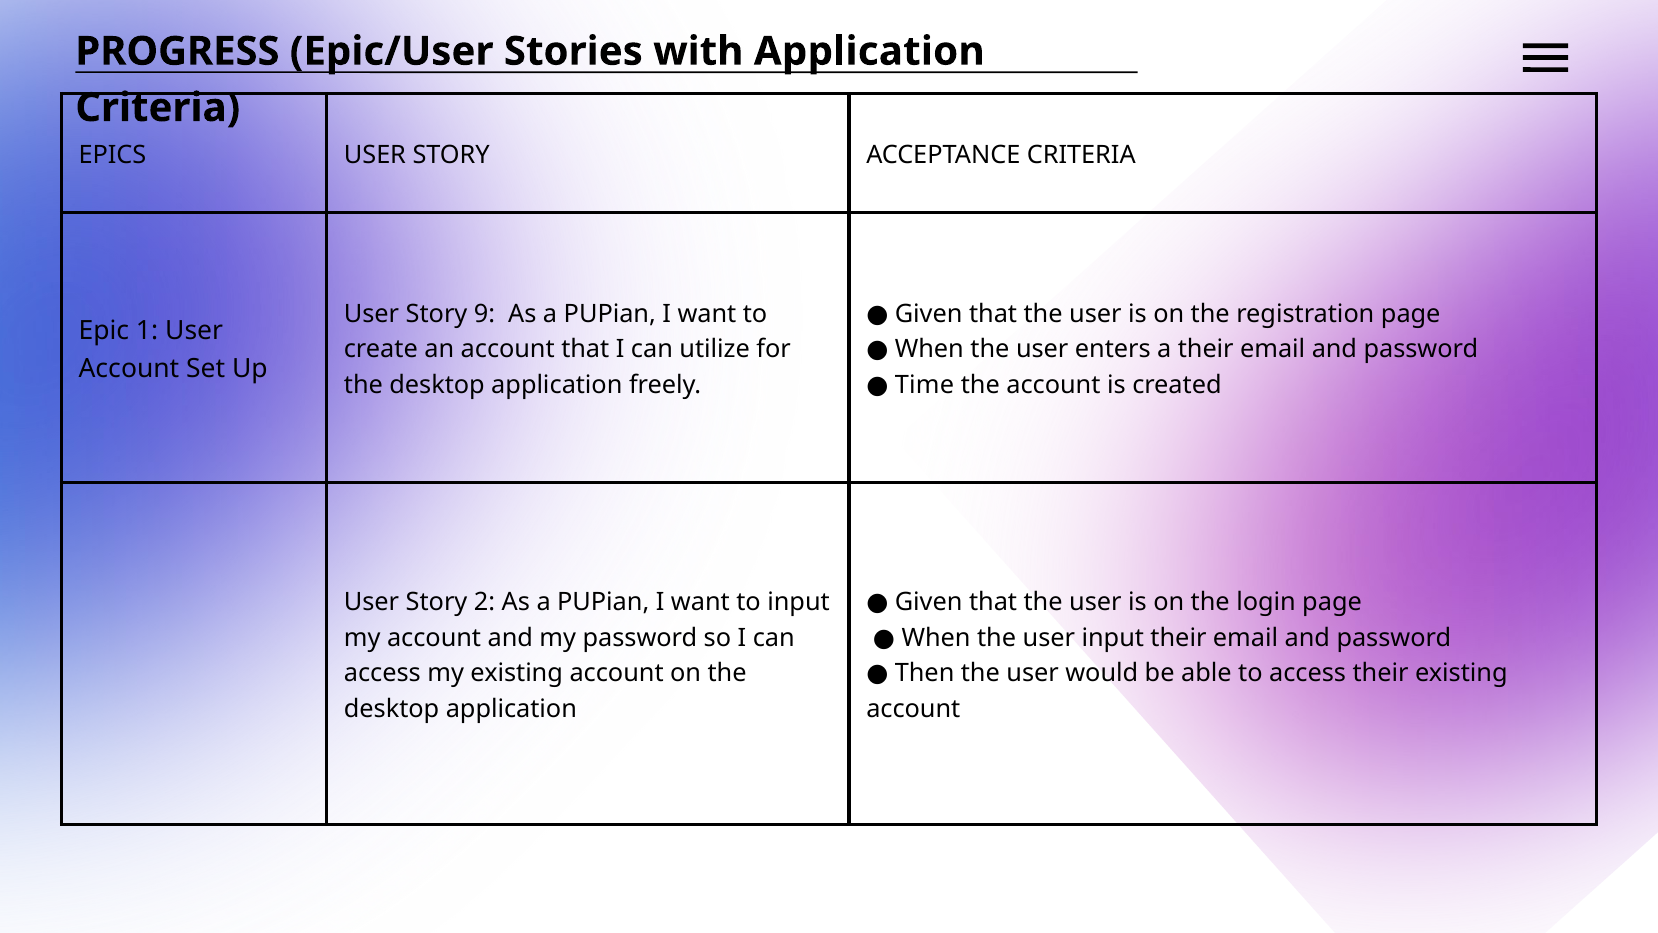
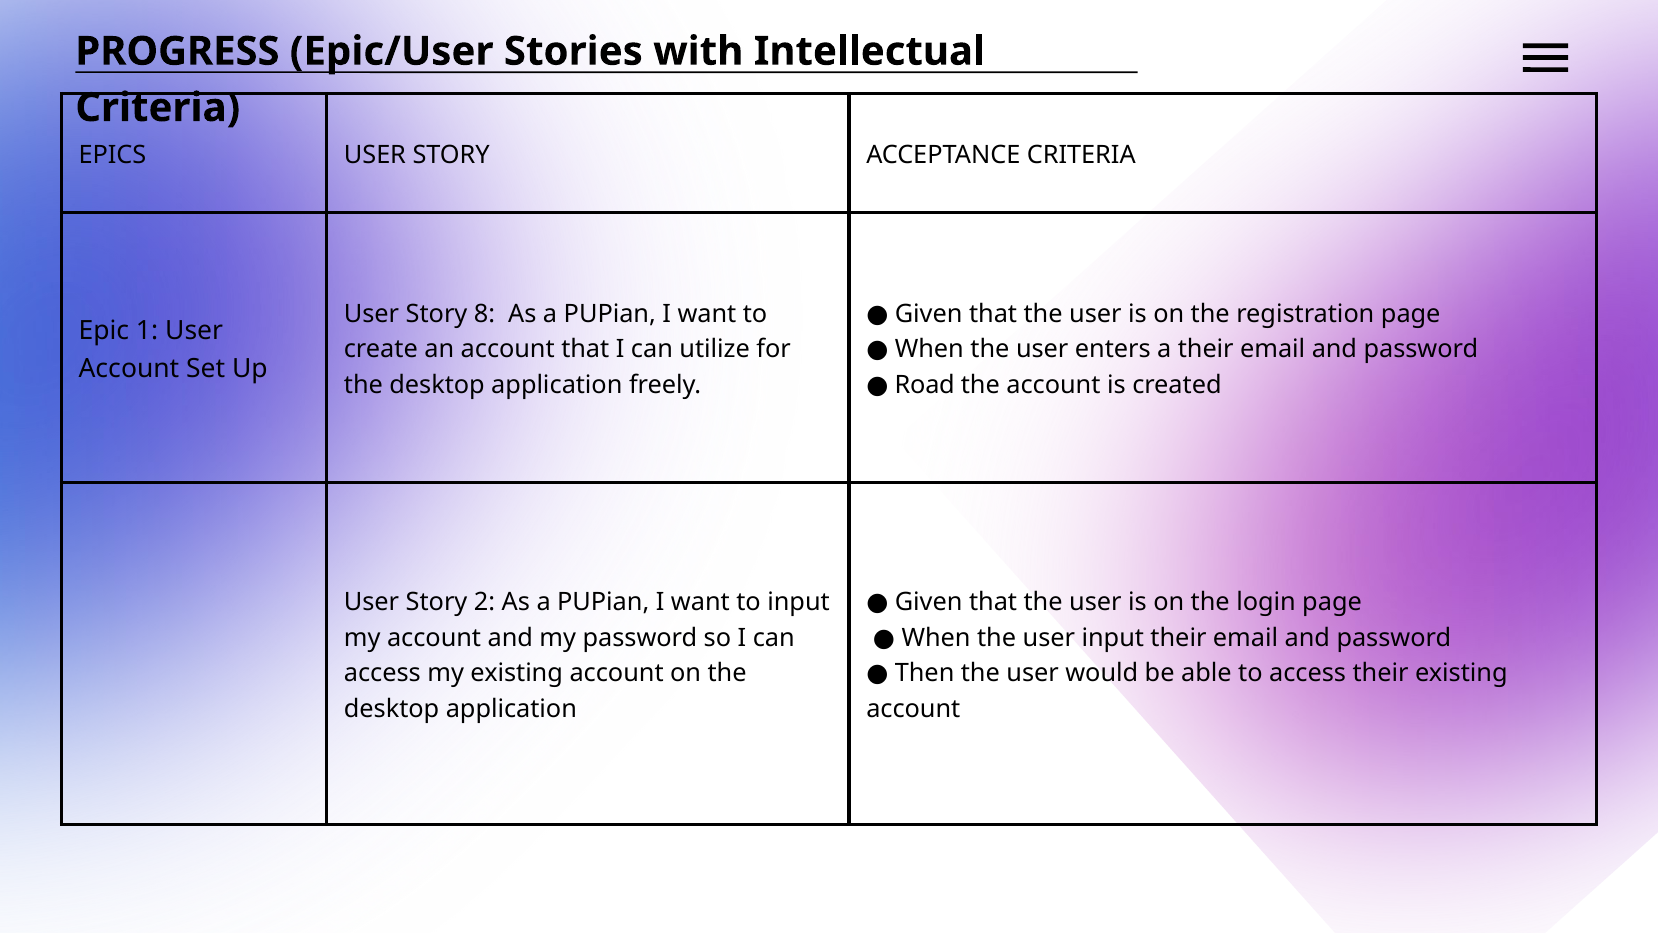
with Application: Application -> Intellectual
9: 9 -> 8
Time: Time -> Road
